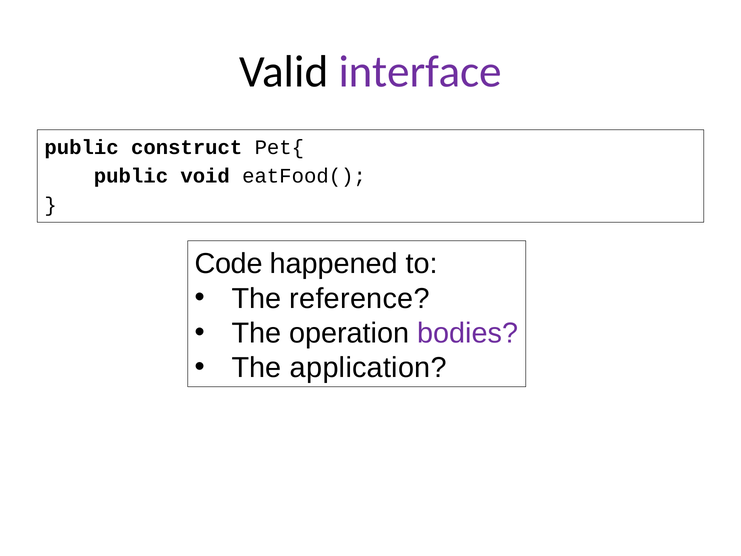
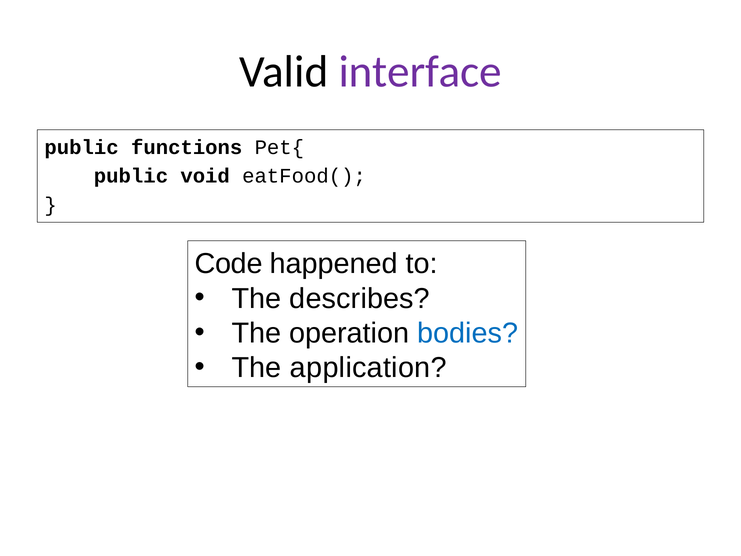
construct: construct -> functions
reference: reference -> describes
bodies colour: purple -> blue
